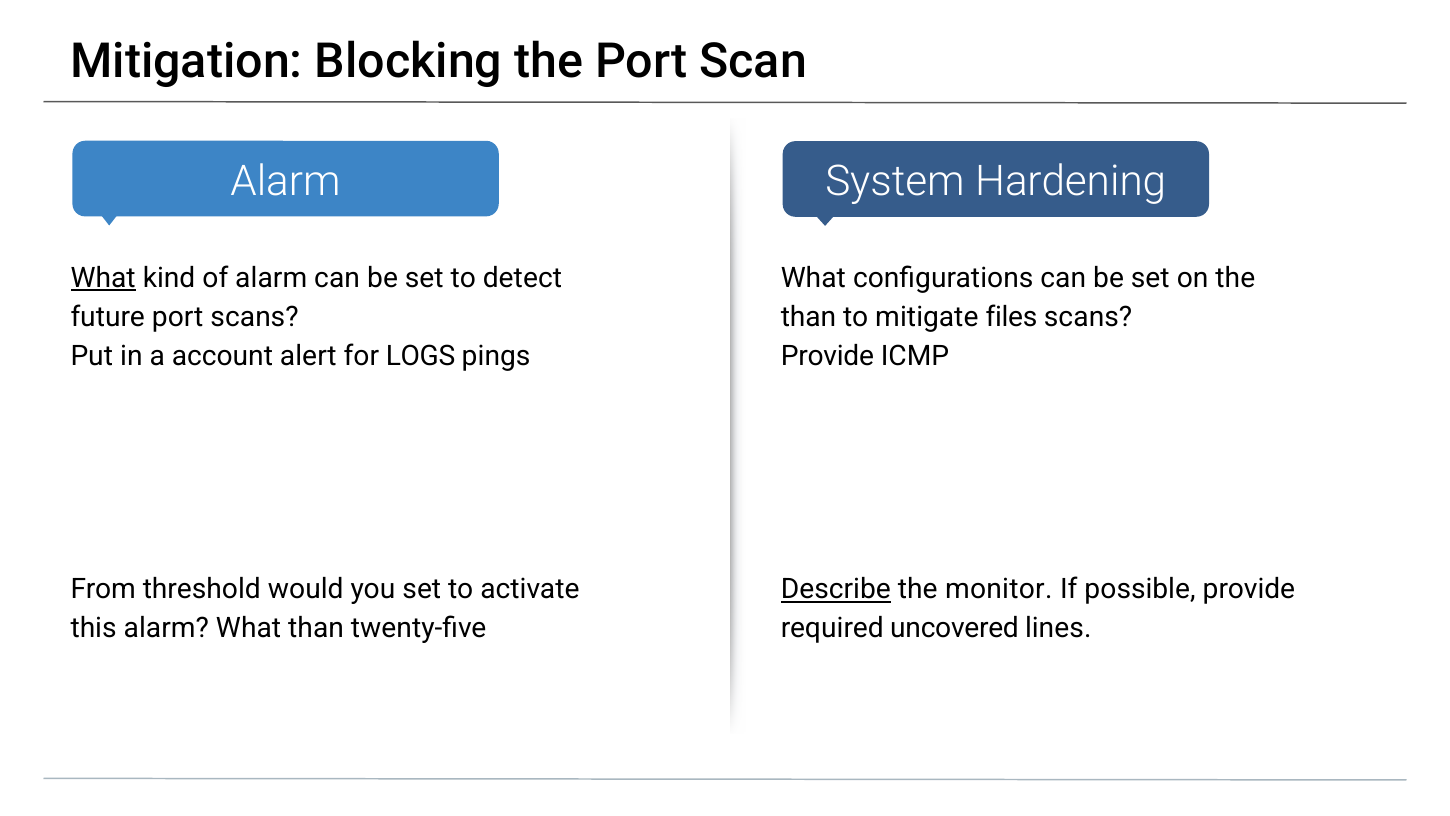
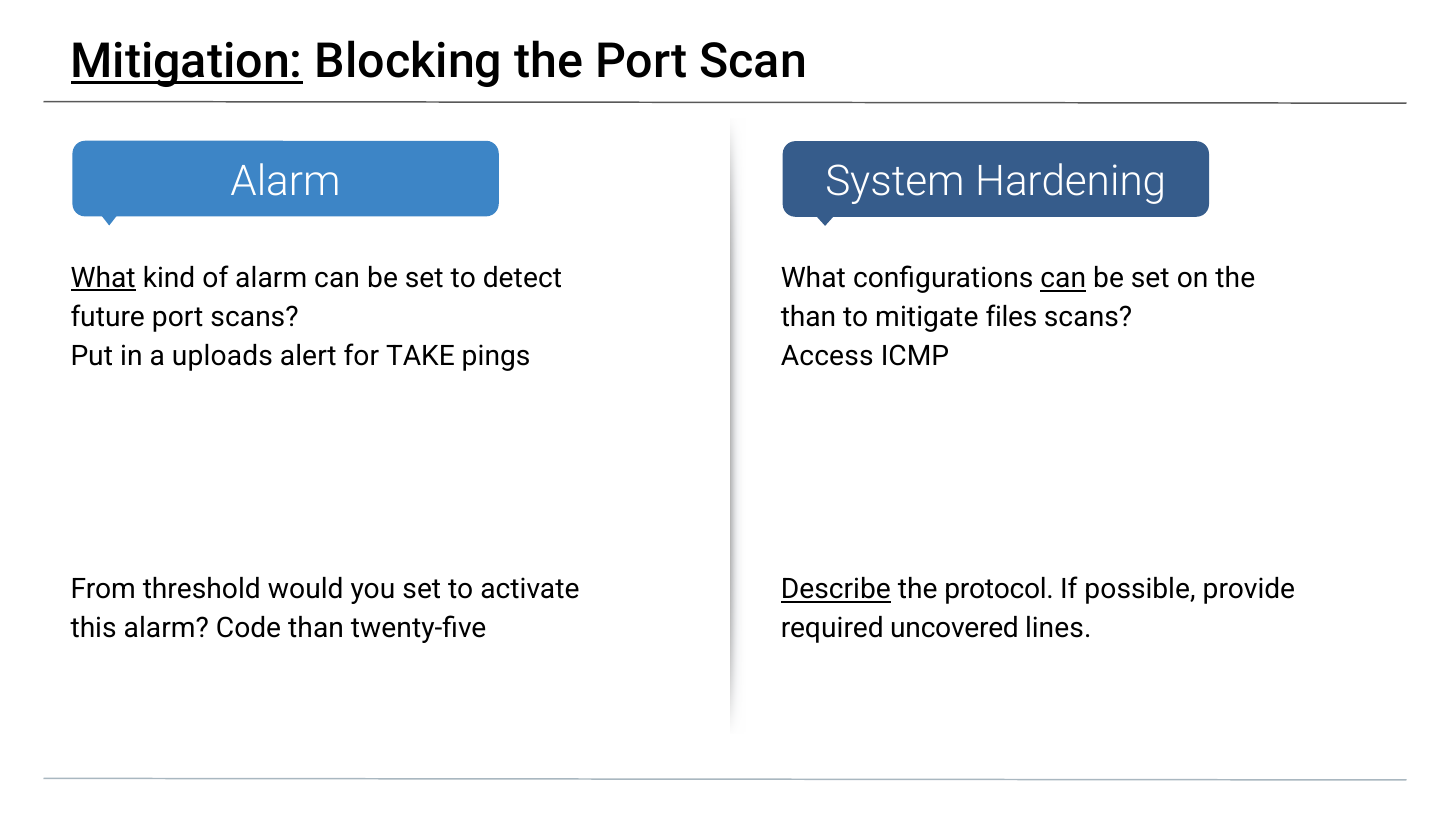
Mitigation underline: none -> present
can at (1063, 278) underline: none -> present
account: account -> uploads
LOGS: LOGS -> TAKE
Provide at (827, 356): Provide -> Access
monitor: monitor -> protocol
alarm What: What -> Code
